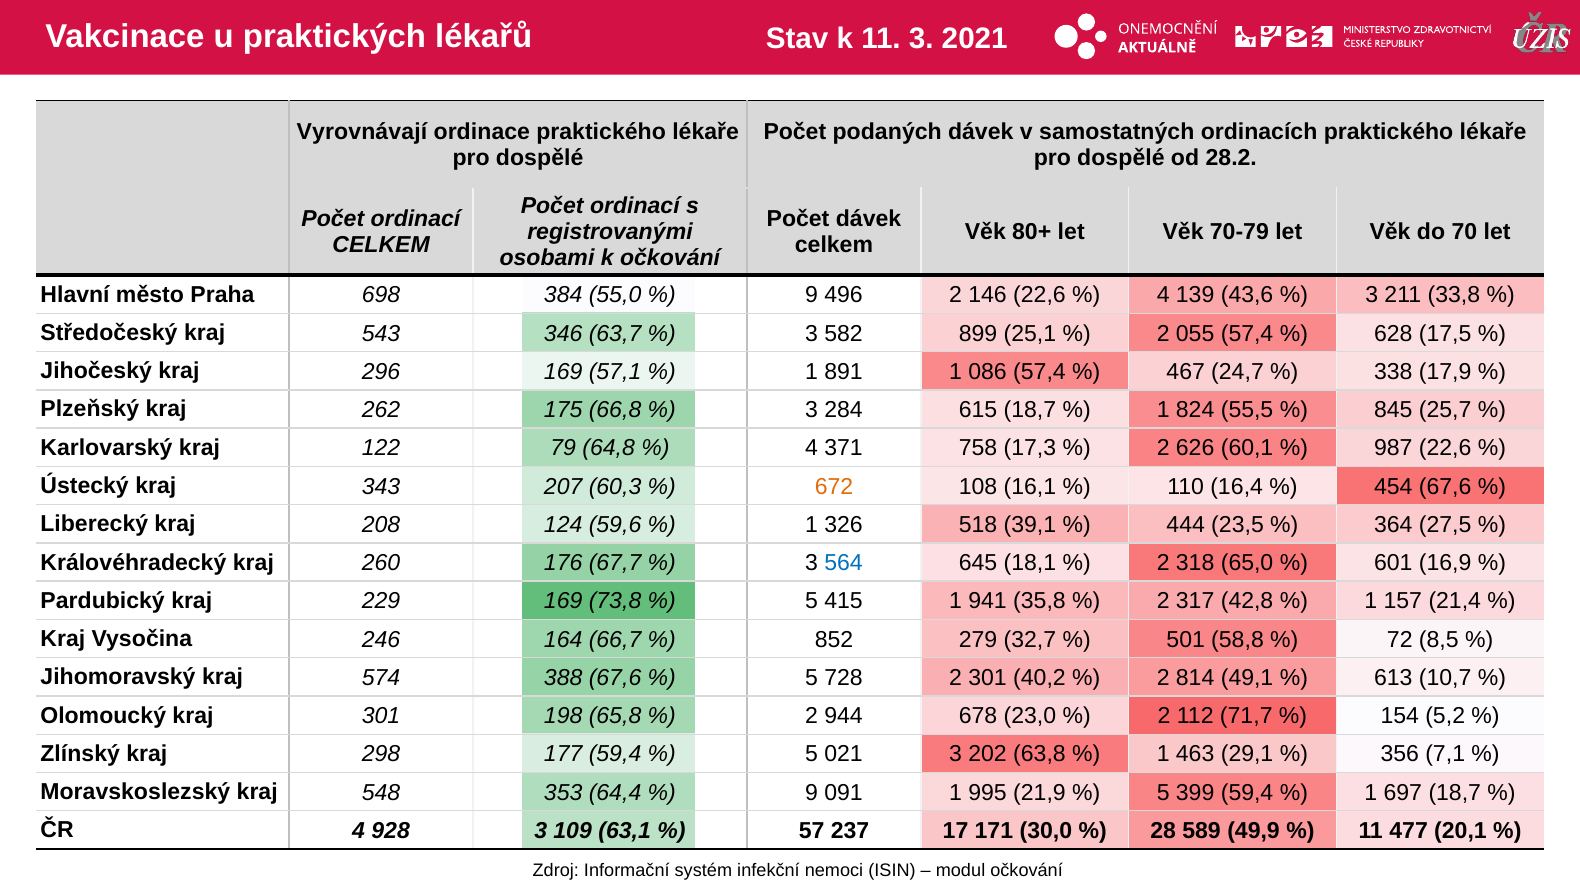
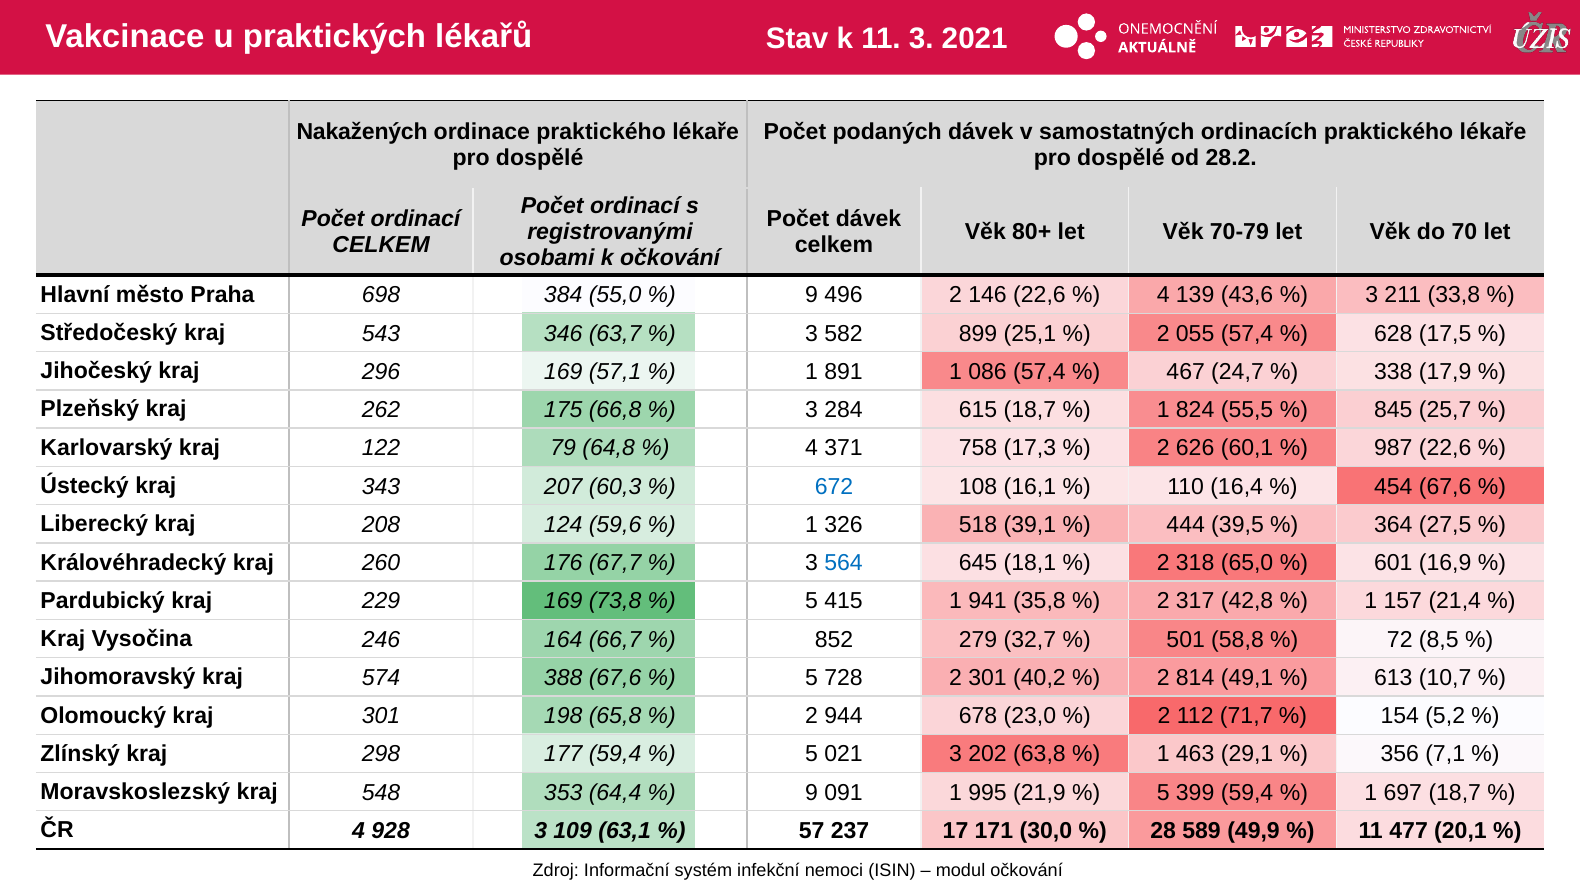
Vyrovnávají: Vyrovnávají -> Nakažených
672 colour: orange -> blue
23,5: 23,5 -> 39,5
